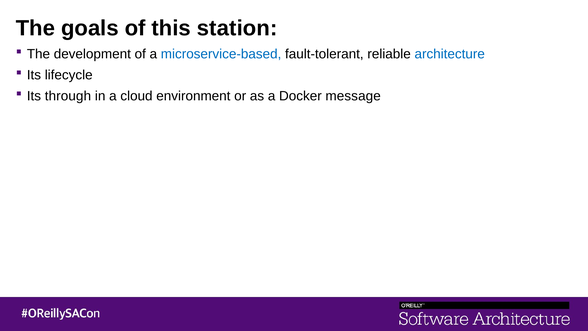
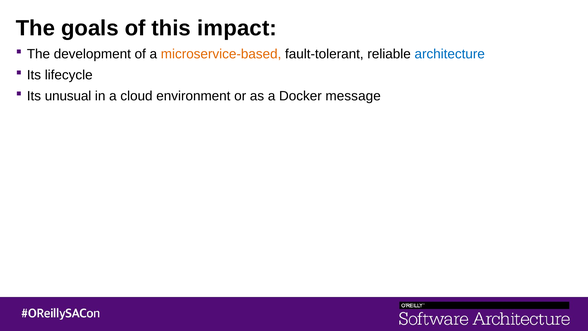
station: station -> impact
microservice-based colour: blue -> orange
through: through -> unusual
